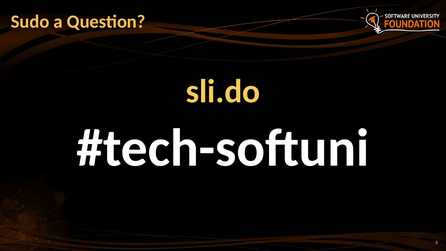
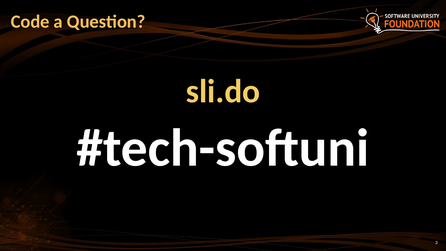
Sudo: Sudo -> Code
